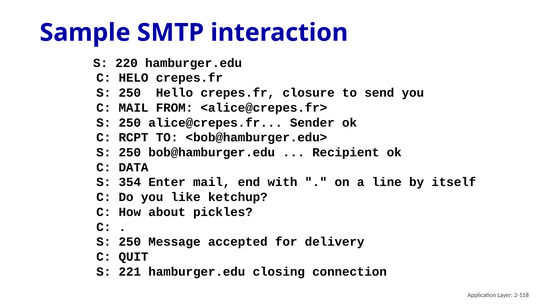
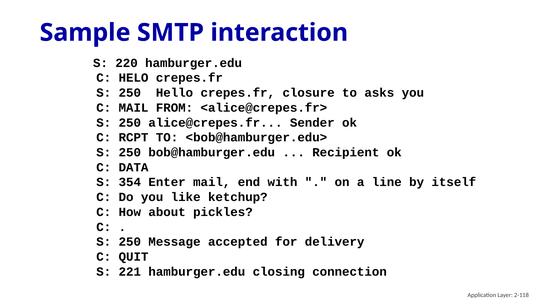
send: send -> asks
